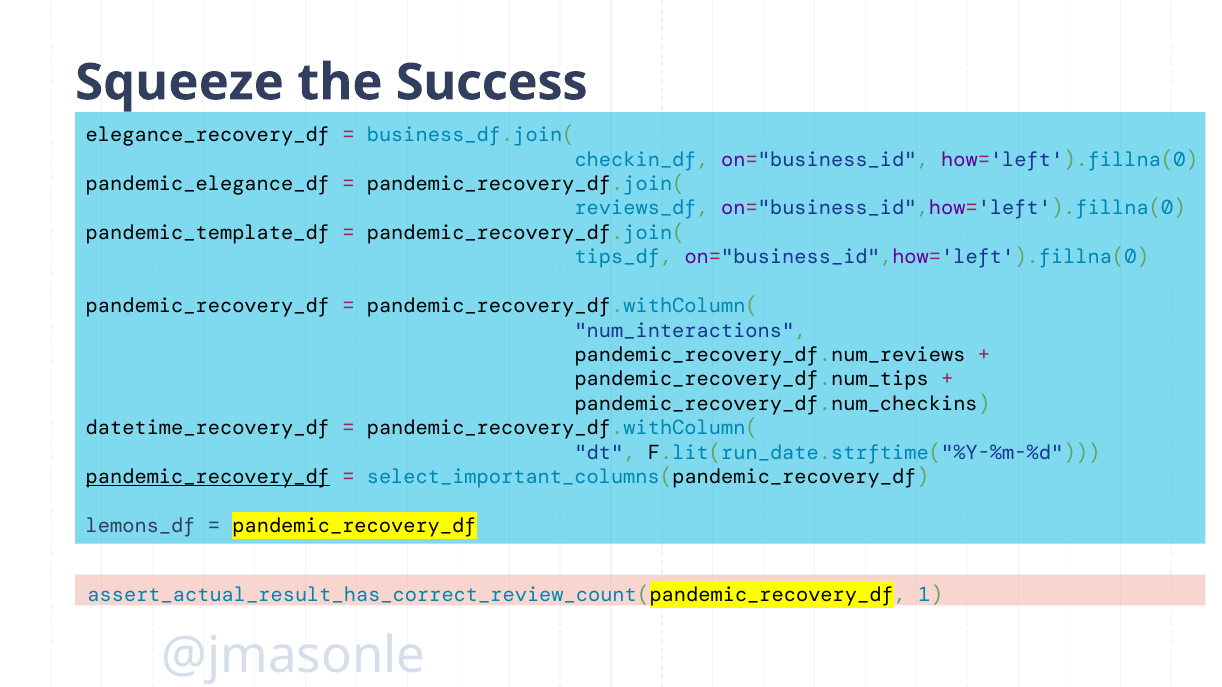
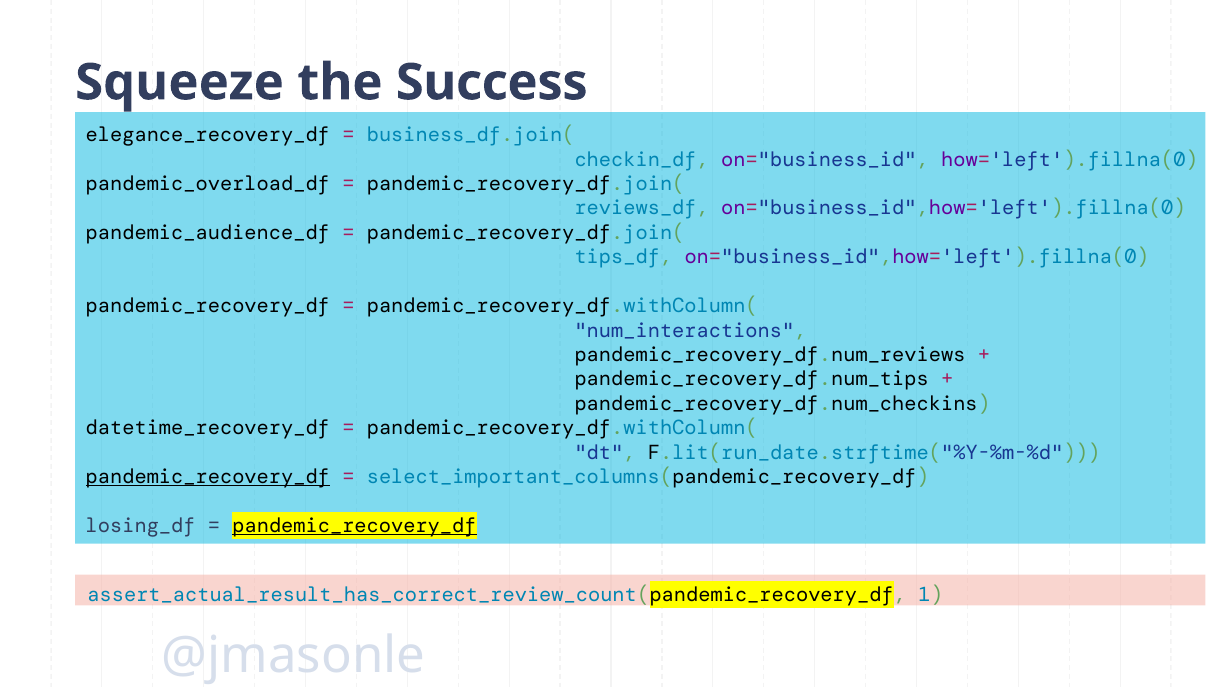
pandemic_elegance_df: pandemic_elegance_df -> pandemic_overload_df
pandemic_template_df: pandemic_template_df -> pandemic_audience_df
lemons_df: lemons_df -> losing_df
pandemic_recovery_df at (354, 526) underline: none -> present
